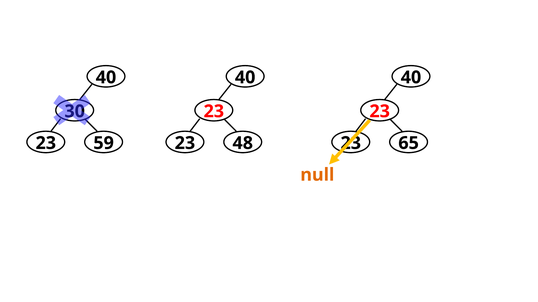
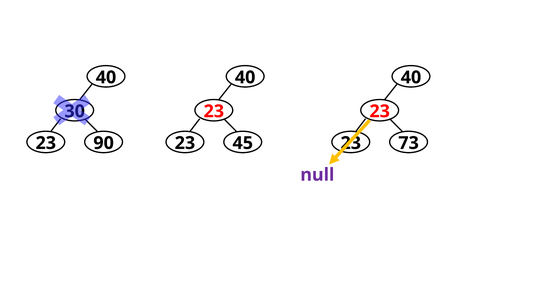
59: 59 -> 90
48: 48 -> 45
65: 65 -> 73
null colour: orange -> purple
